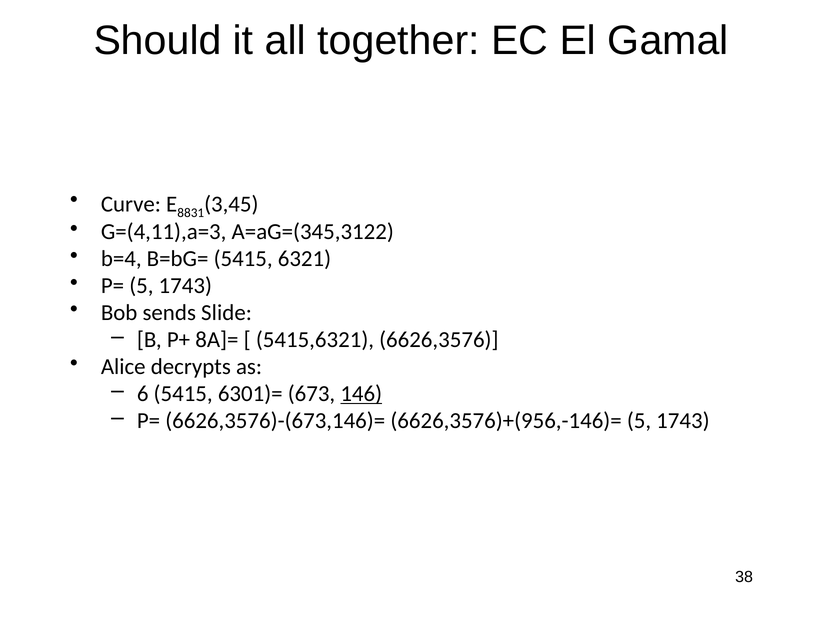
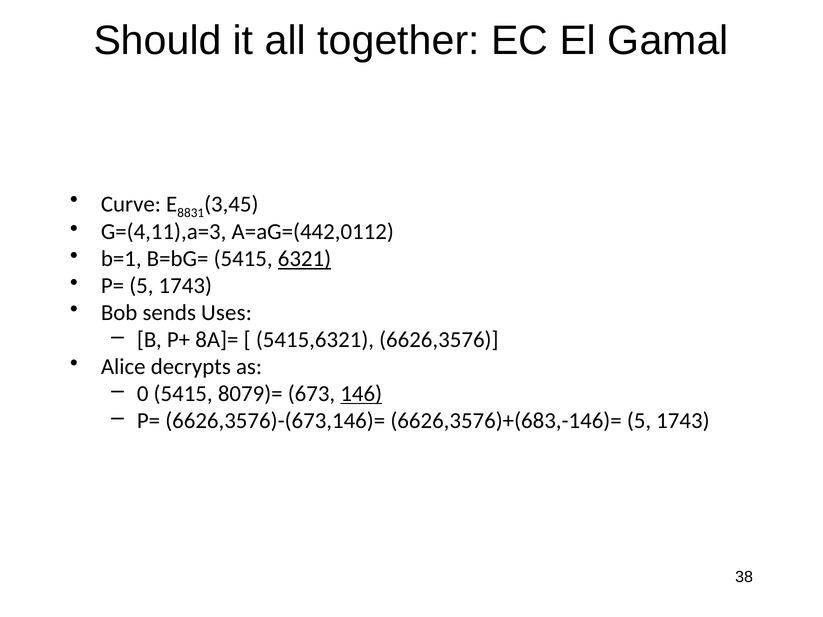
A=aG=(345,3122: A=aG=(345,3122 -> A=aG=(442,0112
b=4: b=4 -> b=1
6321 underline: none -> present
Slide: Slide -> Uses
6: 6 -> 0
6301)=: 6301)= -> 8079)=
6626,3576)+(956,-146)=: 6626,3576)+(956,-146)= -> 6626,3576)+(683,-146)=
